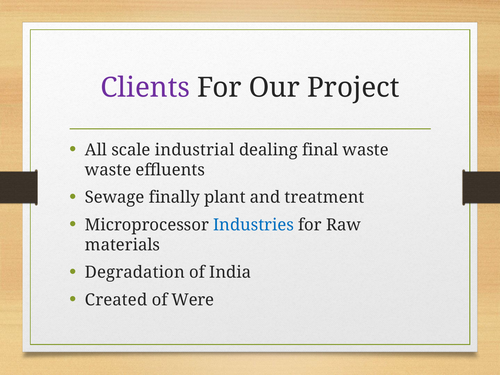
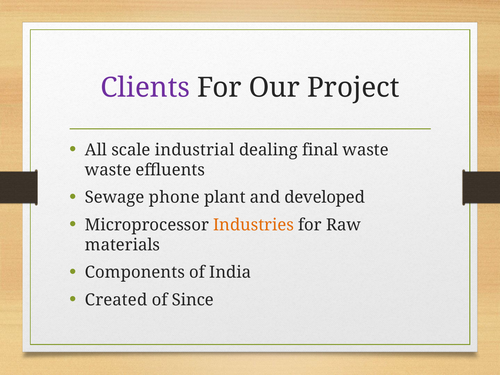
finally: finally -> phone
treatment: treatment -> developed
Industries colour: blue -> orange
Degradation: Degradation -> Components
Were: Were -> Since
